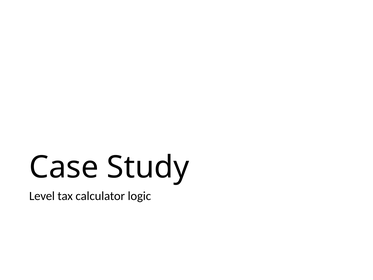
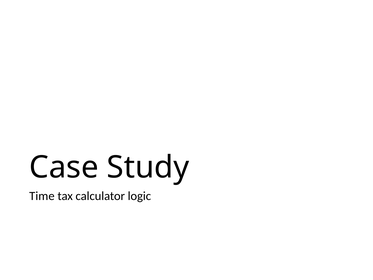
Level: Level -> Time
